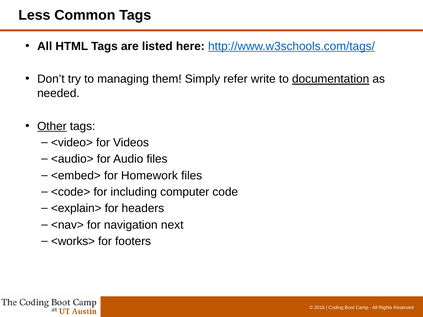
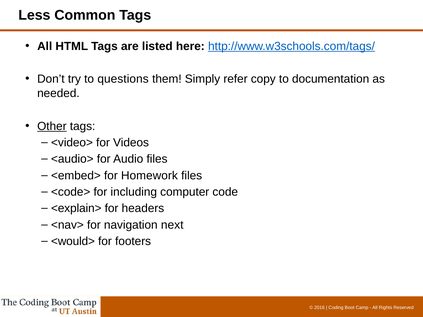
managing: managing -> questions
write: write -> copy
documentation underline: present -> none
<works>: <works> -> <would>
